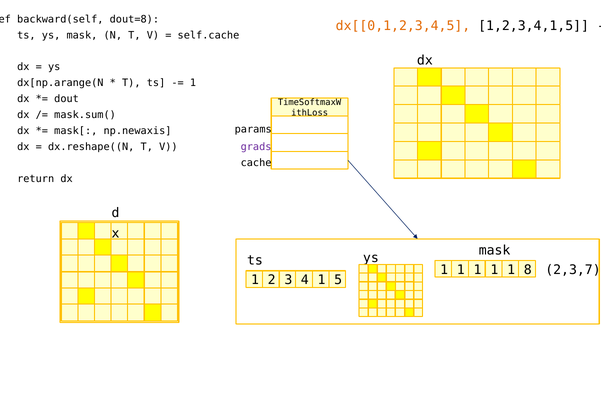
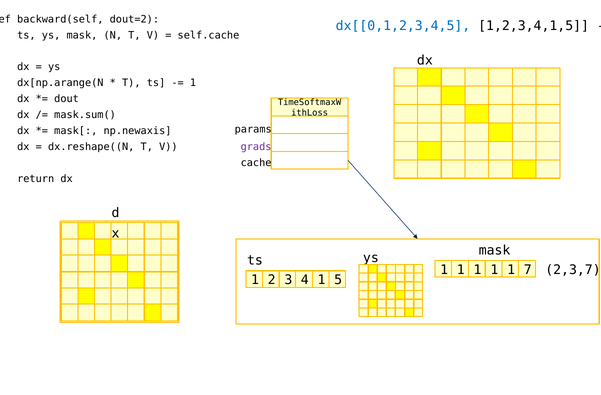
dout=8: dout=8 -> dout=2
dx[[0,1,2,3,4,5 colour: orange -> blue
8: 8 -> 7
